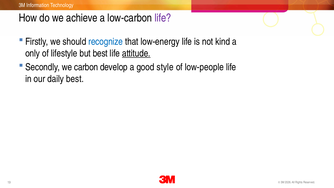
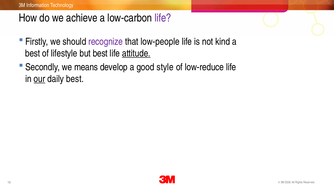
recognize colour: blue -> purple
low-energy: low-energy -> low-people
only at (33, 53): only -> best
carbon: carbon -> means
low-people: low-people -> low-reduce
our underline: none -> present
